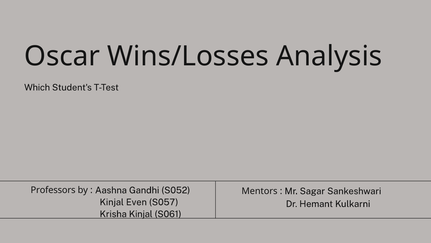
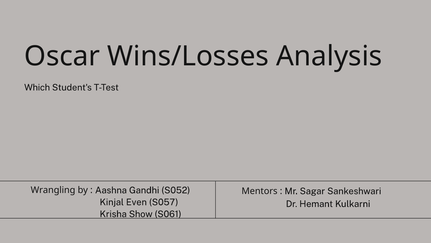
Professors: Professors -> Wrangling
Krisha Kinjal: Kinjal -> Show
